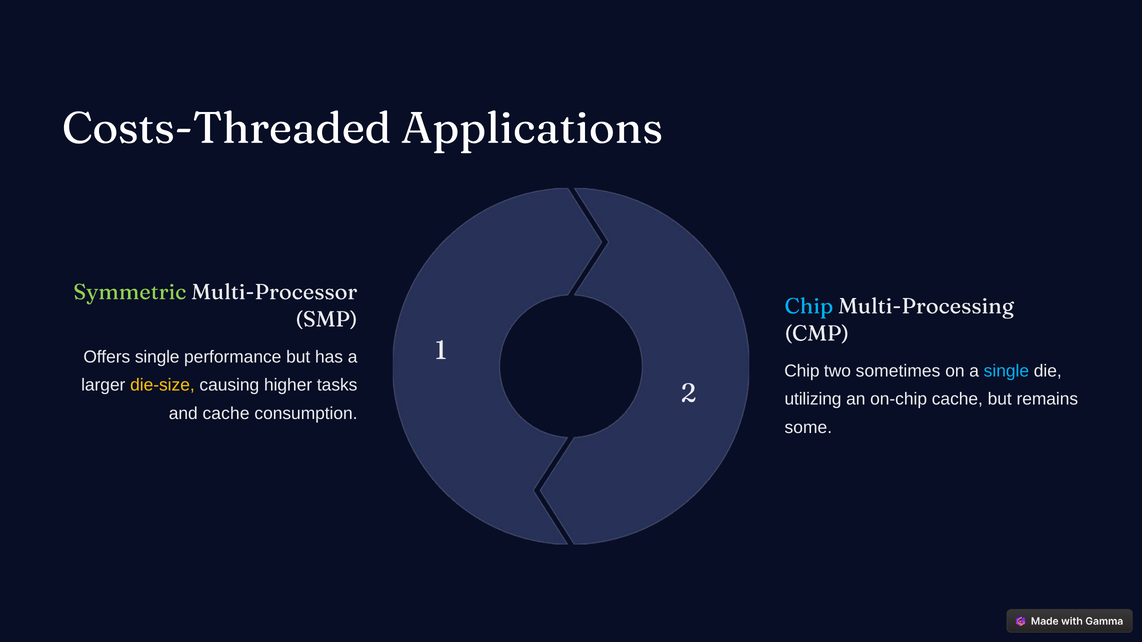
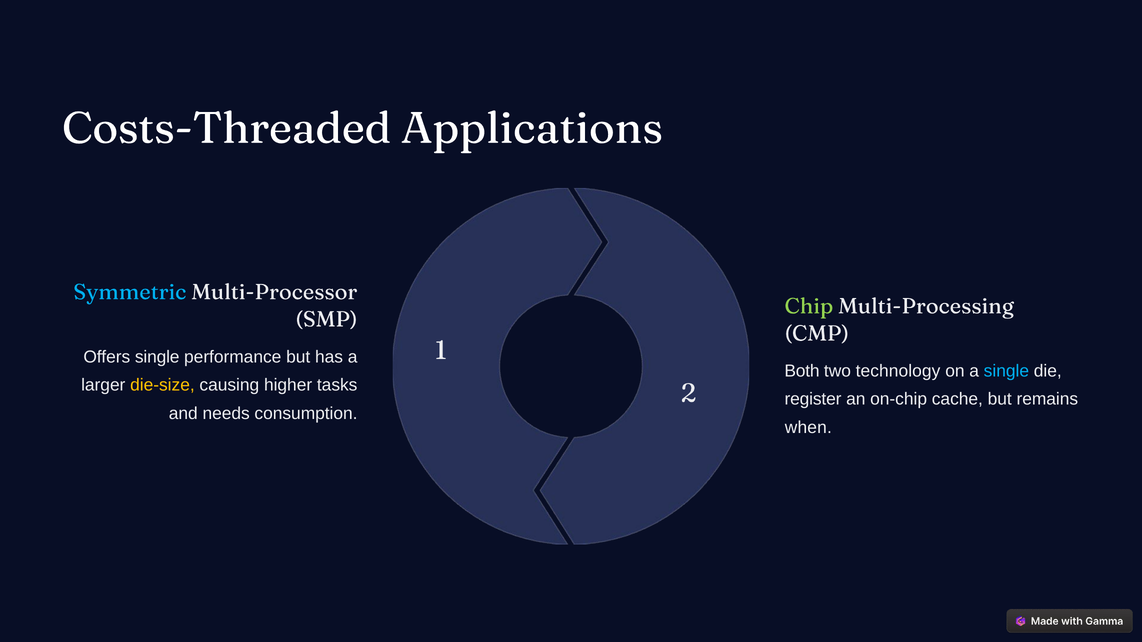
Symmetric colour: light green -> light blue
Chip at (809, 306) colour: light blue -> light green
Chip at (802, 371): Chip -> Both
sometimes: sometimes -> technology
utilizing: utilizing -> register
and cache: cache -> needs
some: some -> when
